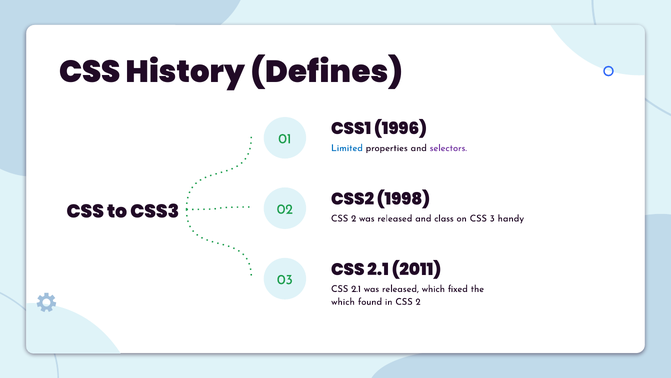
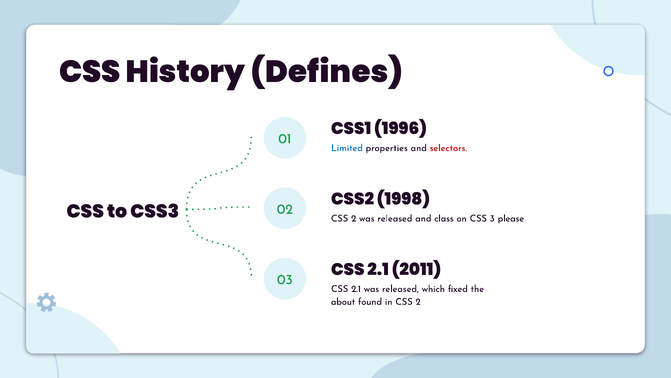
selectors colour: purple -> red
handy: handy -> please
which at (343, 301): which -> about
